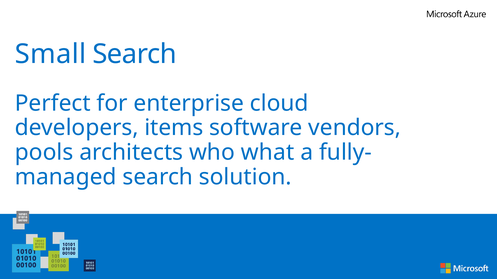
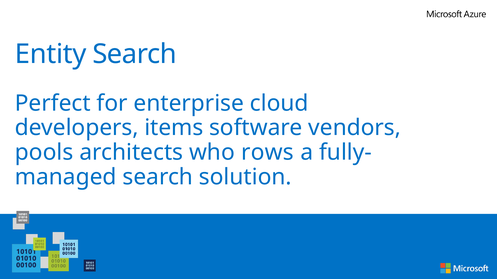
Small: Small -> Entity
what: what -> rows
